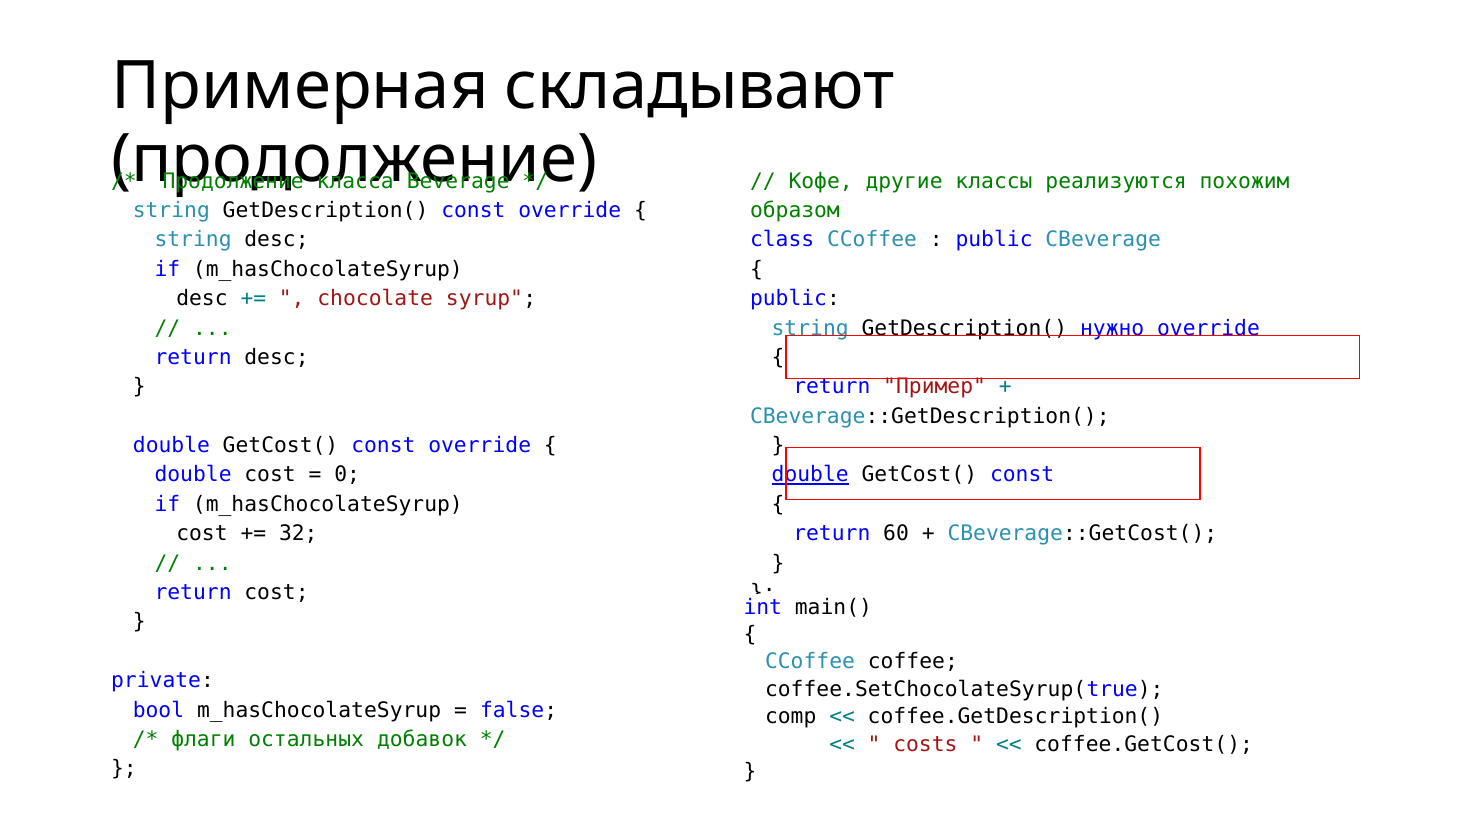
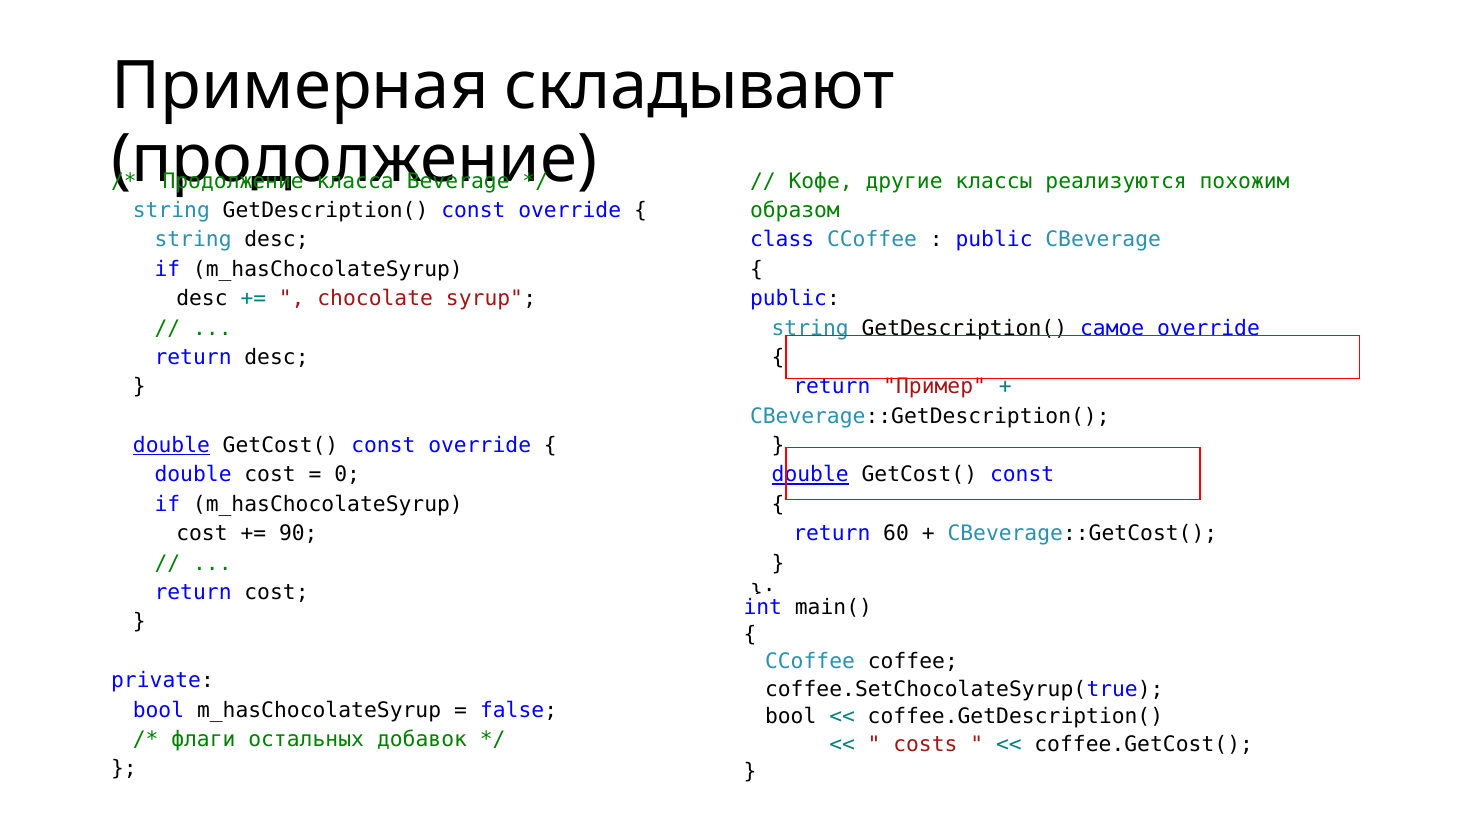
нужно: нужно -> самое
double at (171, 445) underline: none -> present
32: 32 -> 90
comp at (791, 717): comp -> bool
